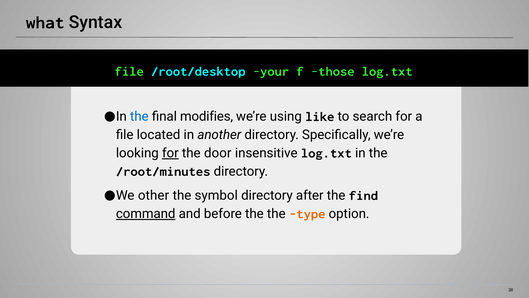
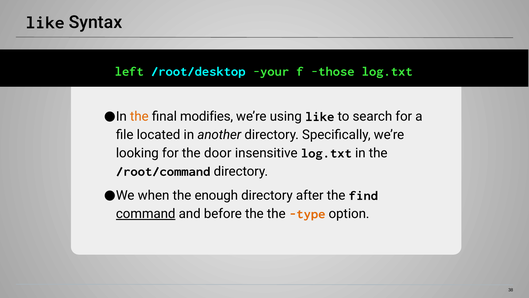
what at (45, 22): what -> like
file at (129, 71): file -> left
the at (139, 116) colour: blue -> orange
for at (170, 153) underline: present -> none
/root/minutes: /root/minutes -> /root/command
other: other -> when
symbol: symbol -> enough
